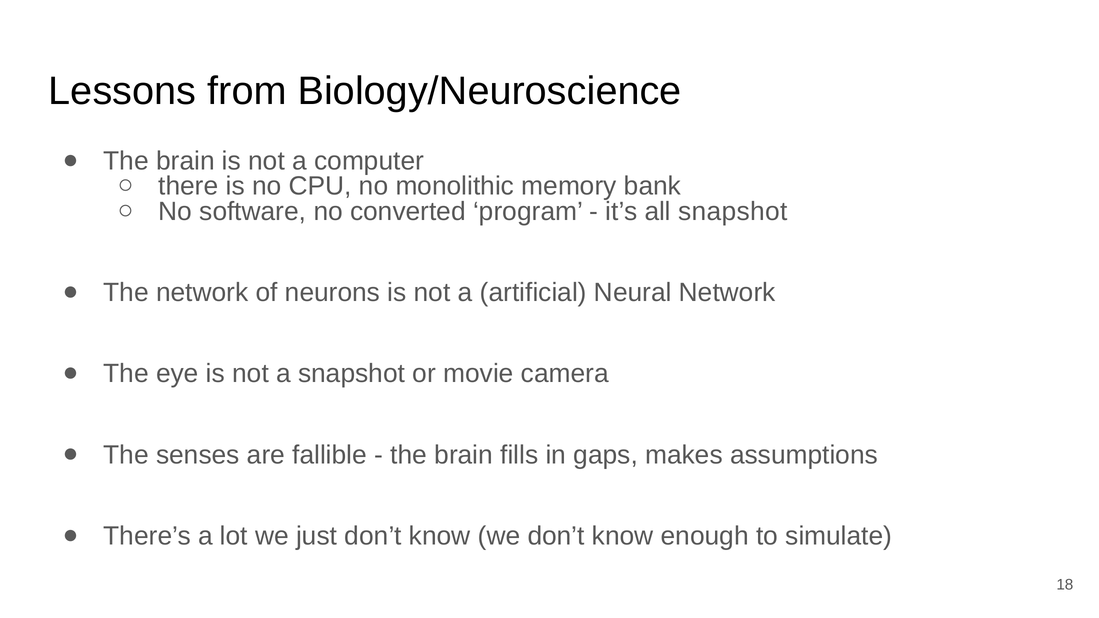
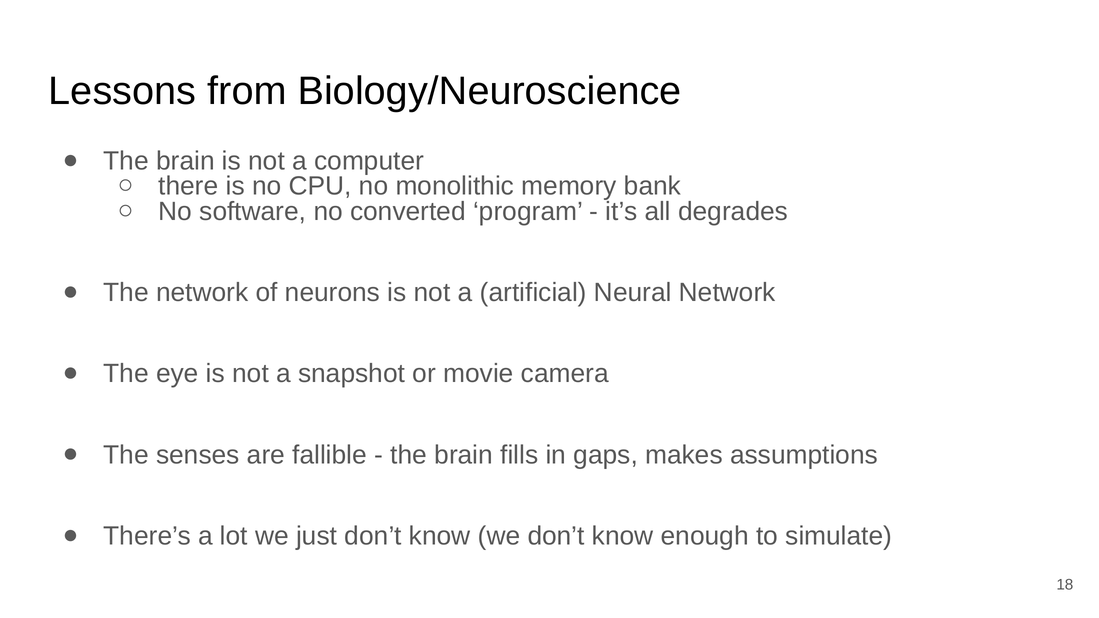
all snapshot: snapshot -> degrades
